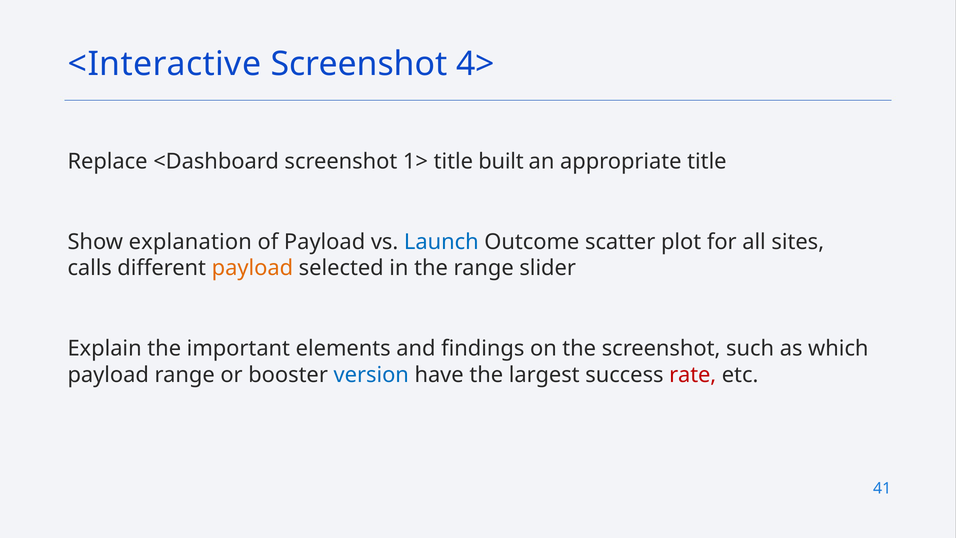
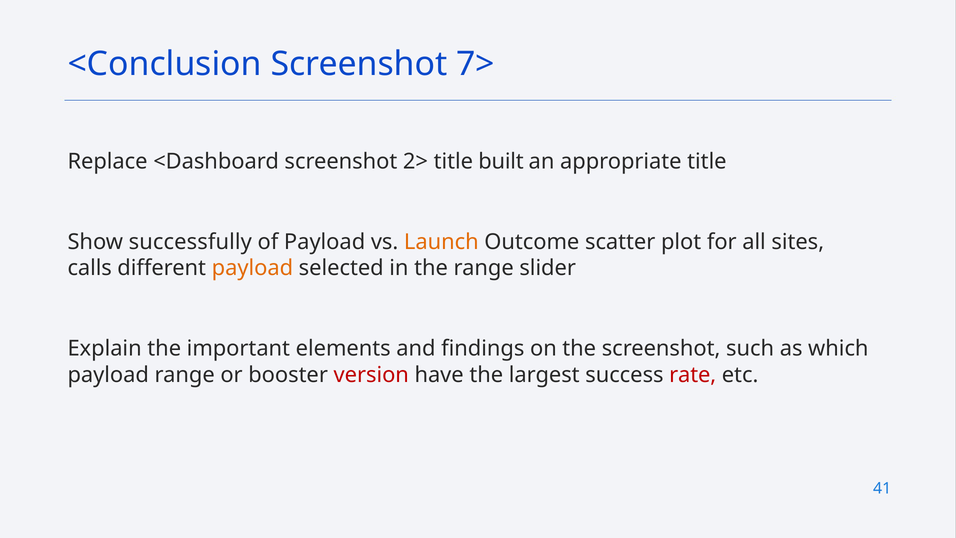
<Interactive: <Interactive -> <Conclusion
4>: 4> -> 7>
1>: 1> -> 2>
explanation: explanation -> successfully
Launch colour: blue -> orange
version colour: blue -> red
